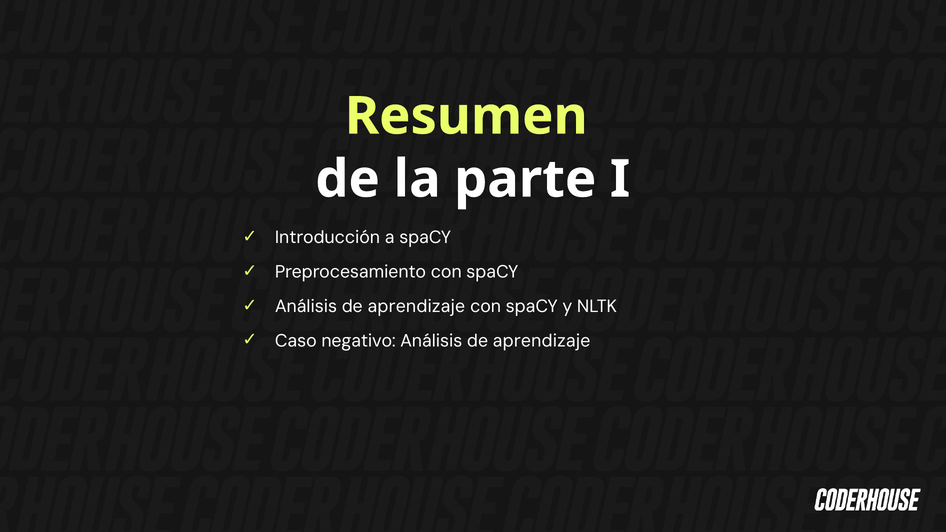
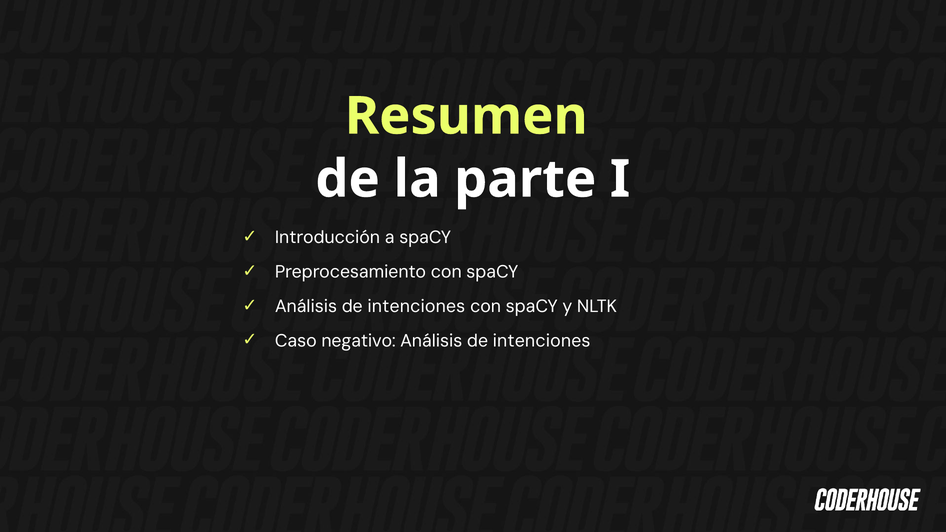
aprendizaje at (416, 306): aprendizaje -> intenciones
aprendizaje at (542, 341): aprendizaje -> intenciones
